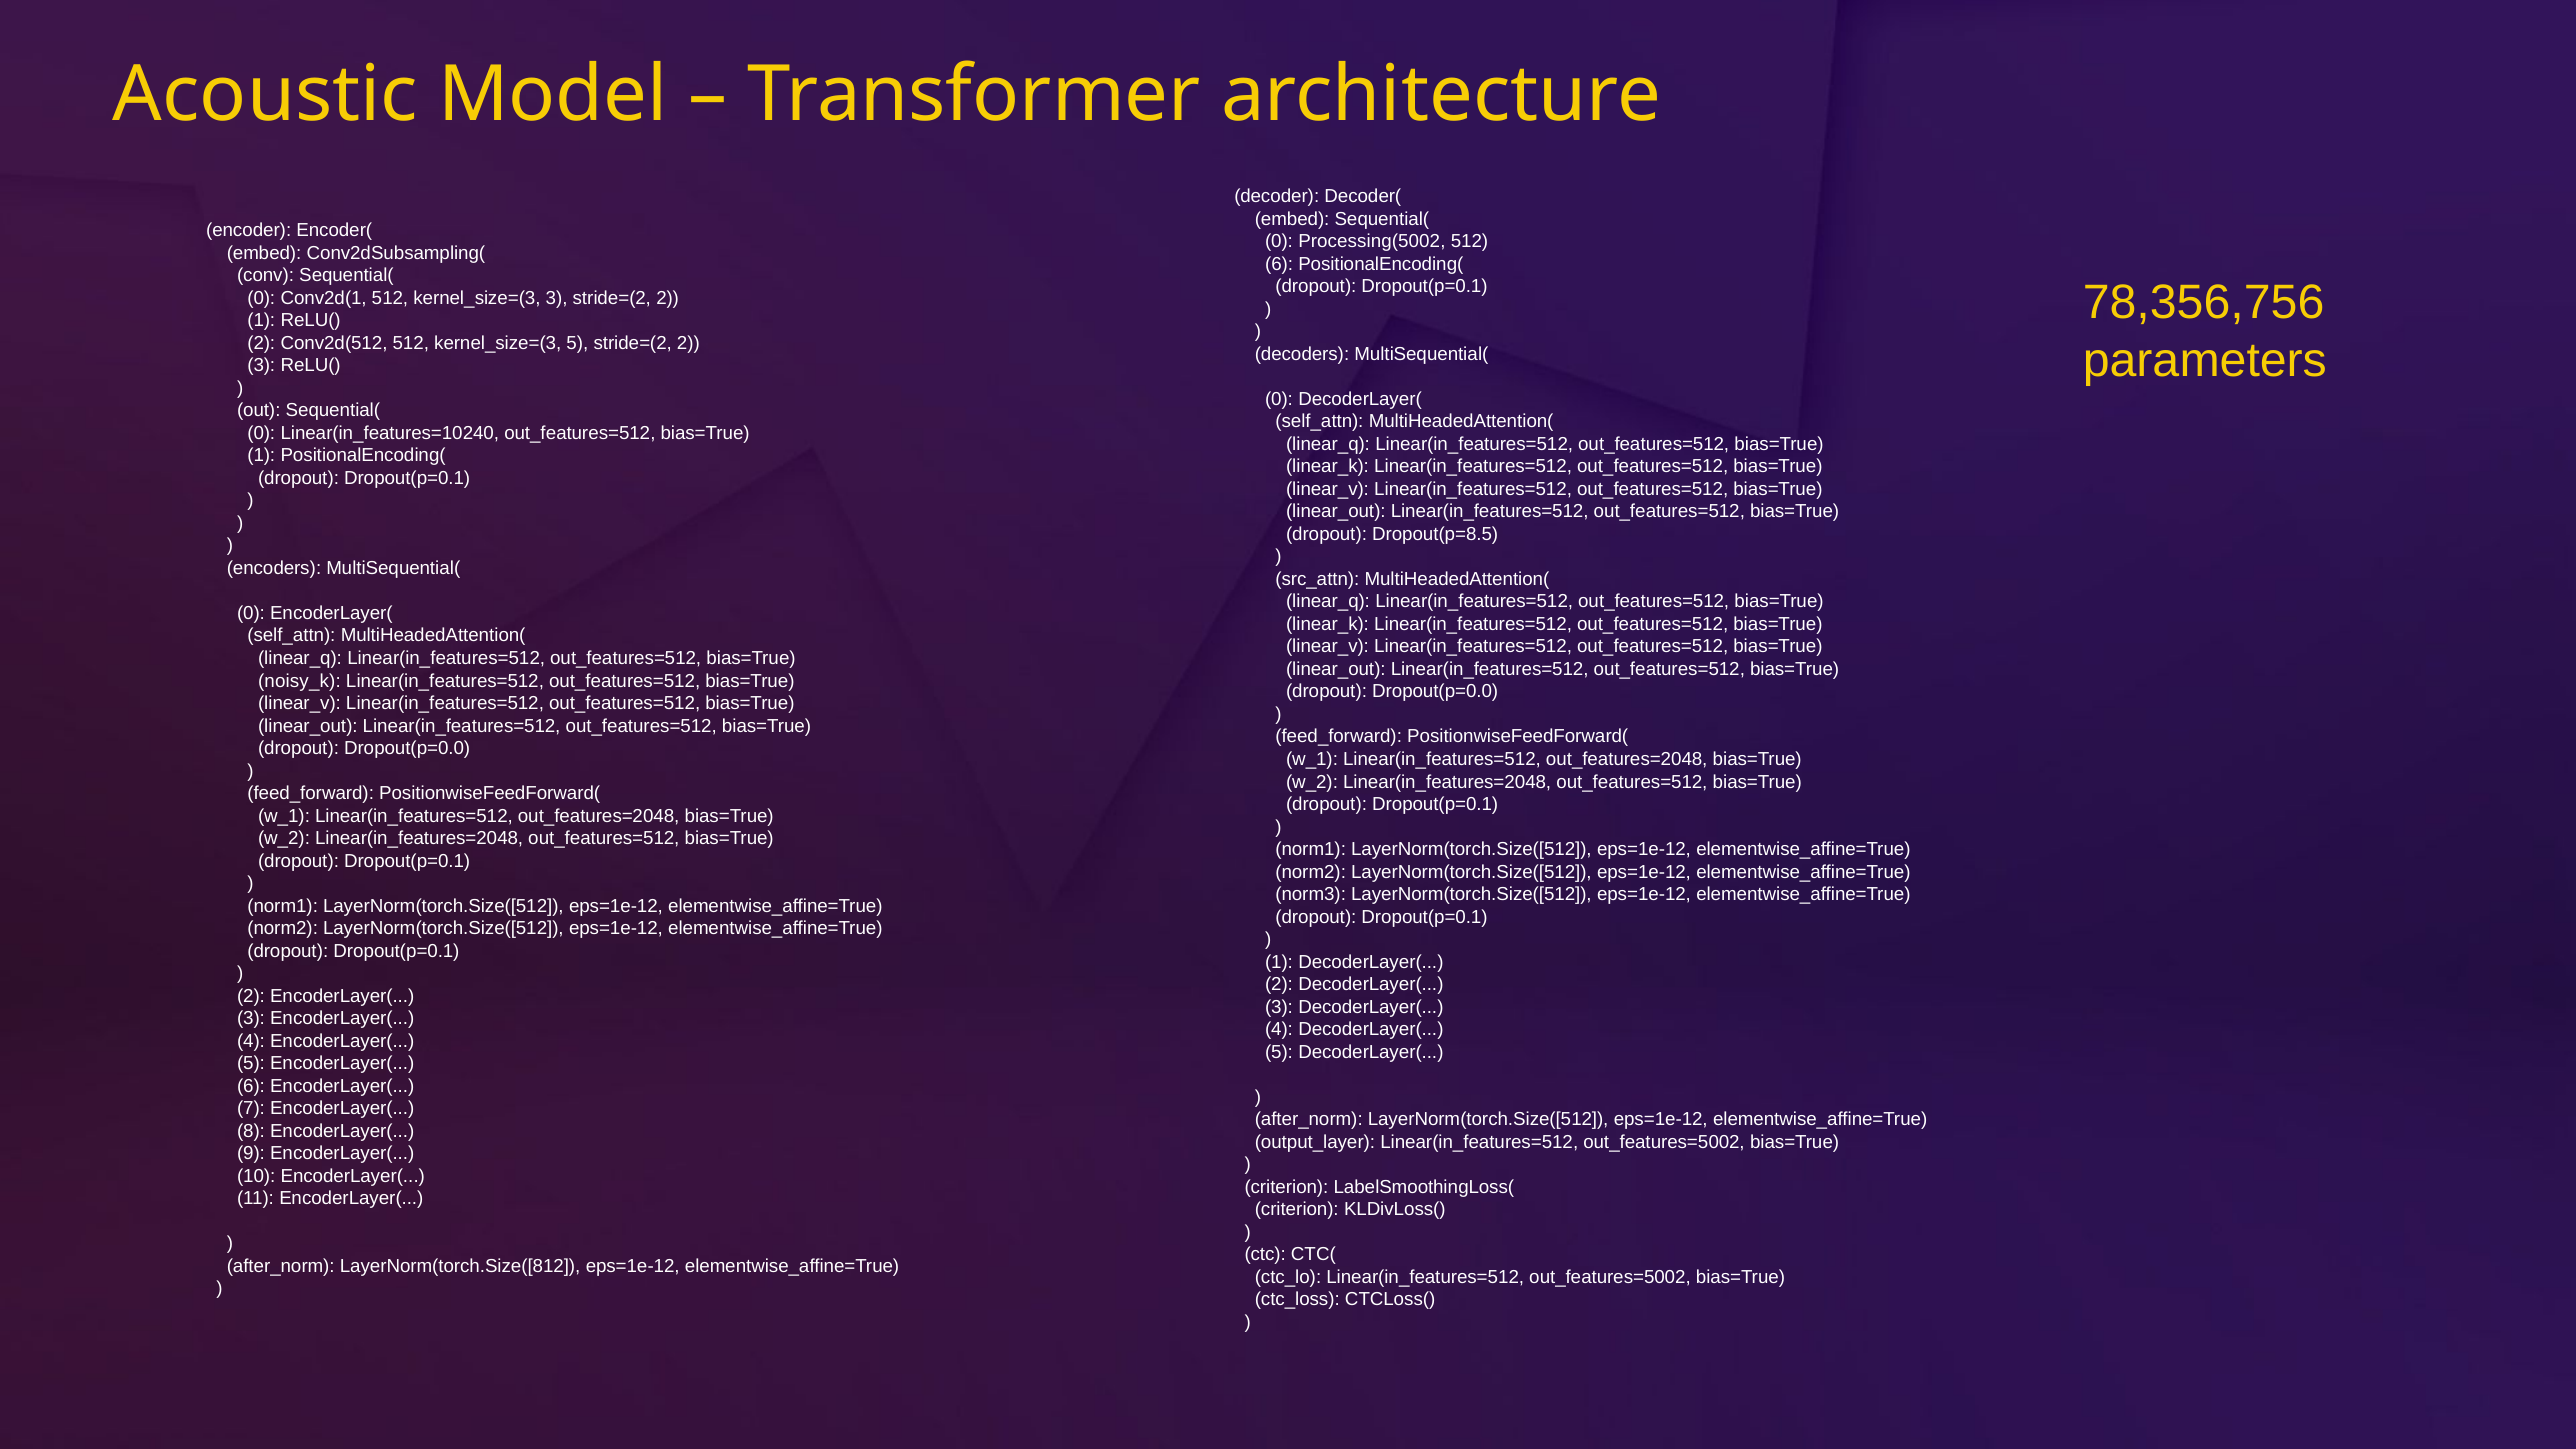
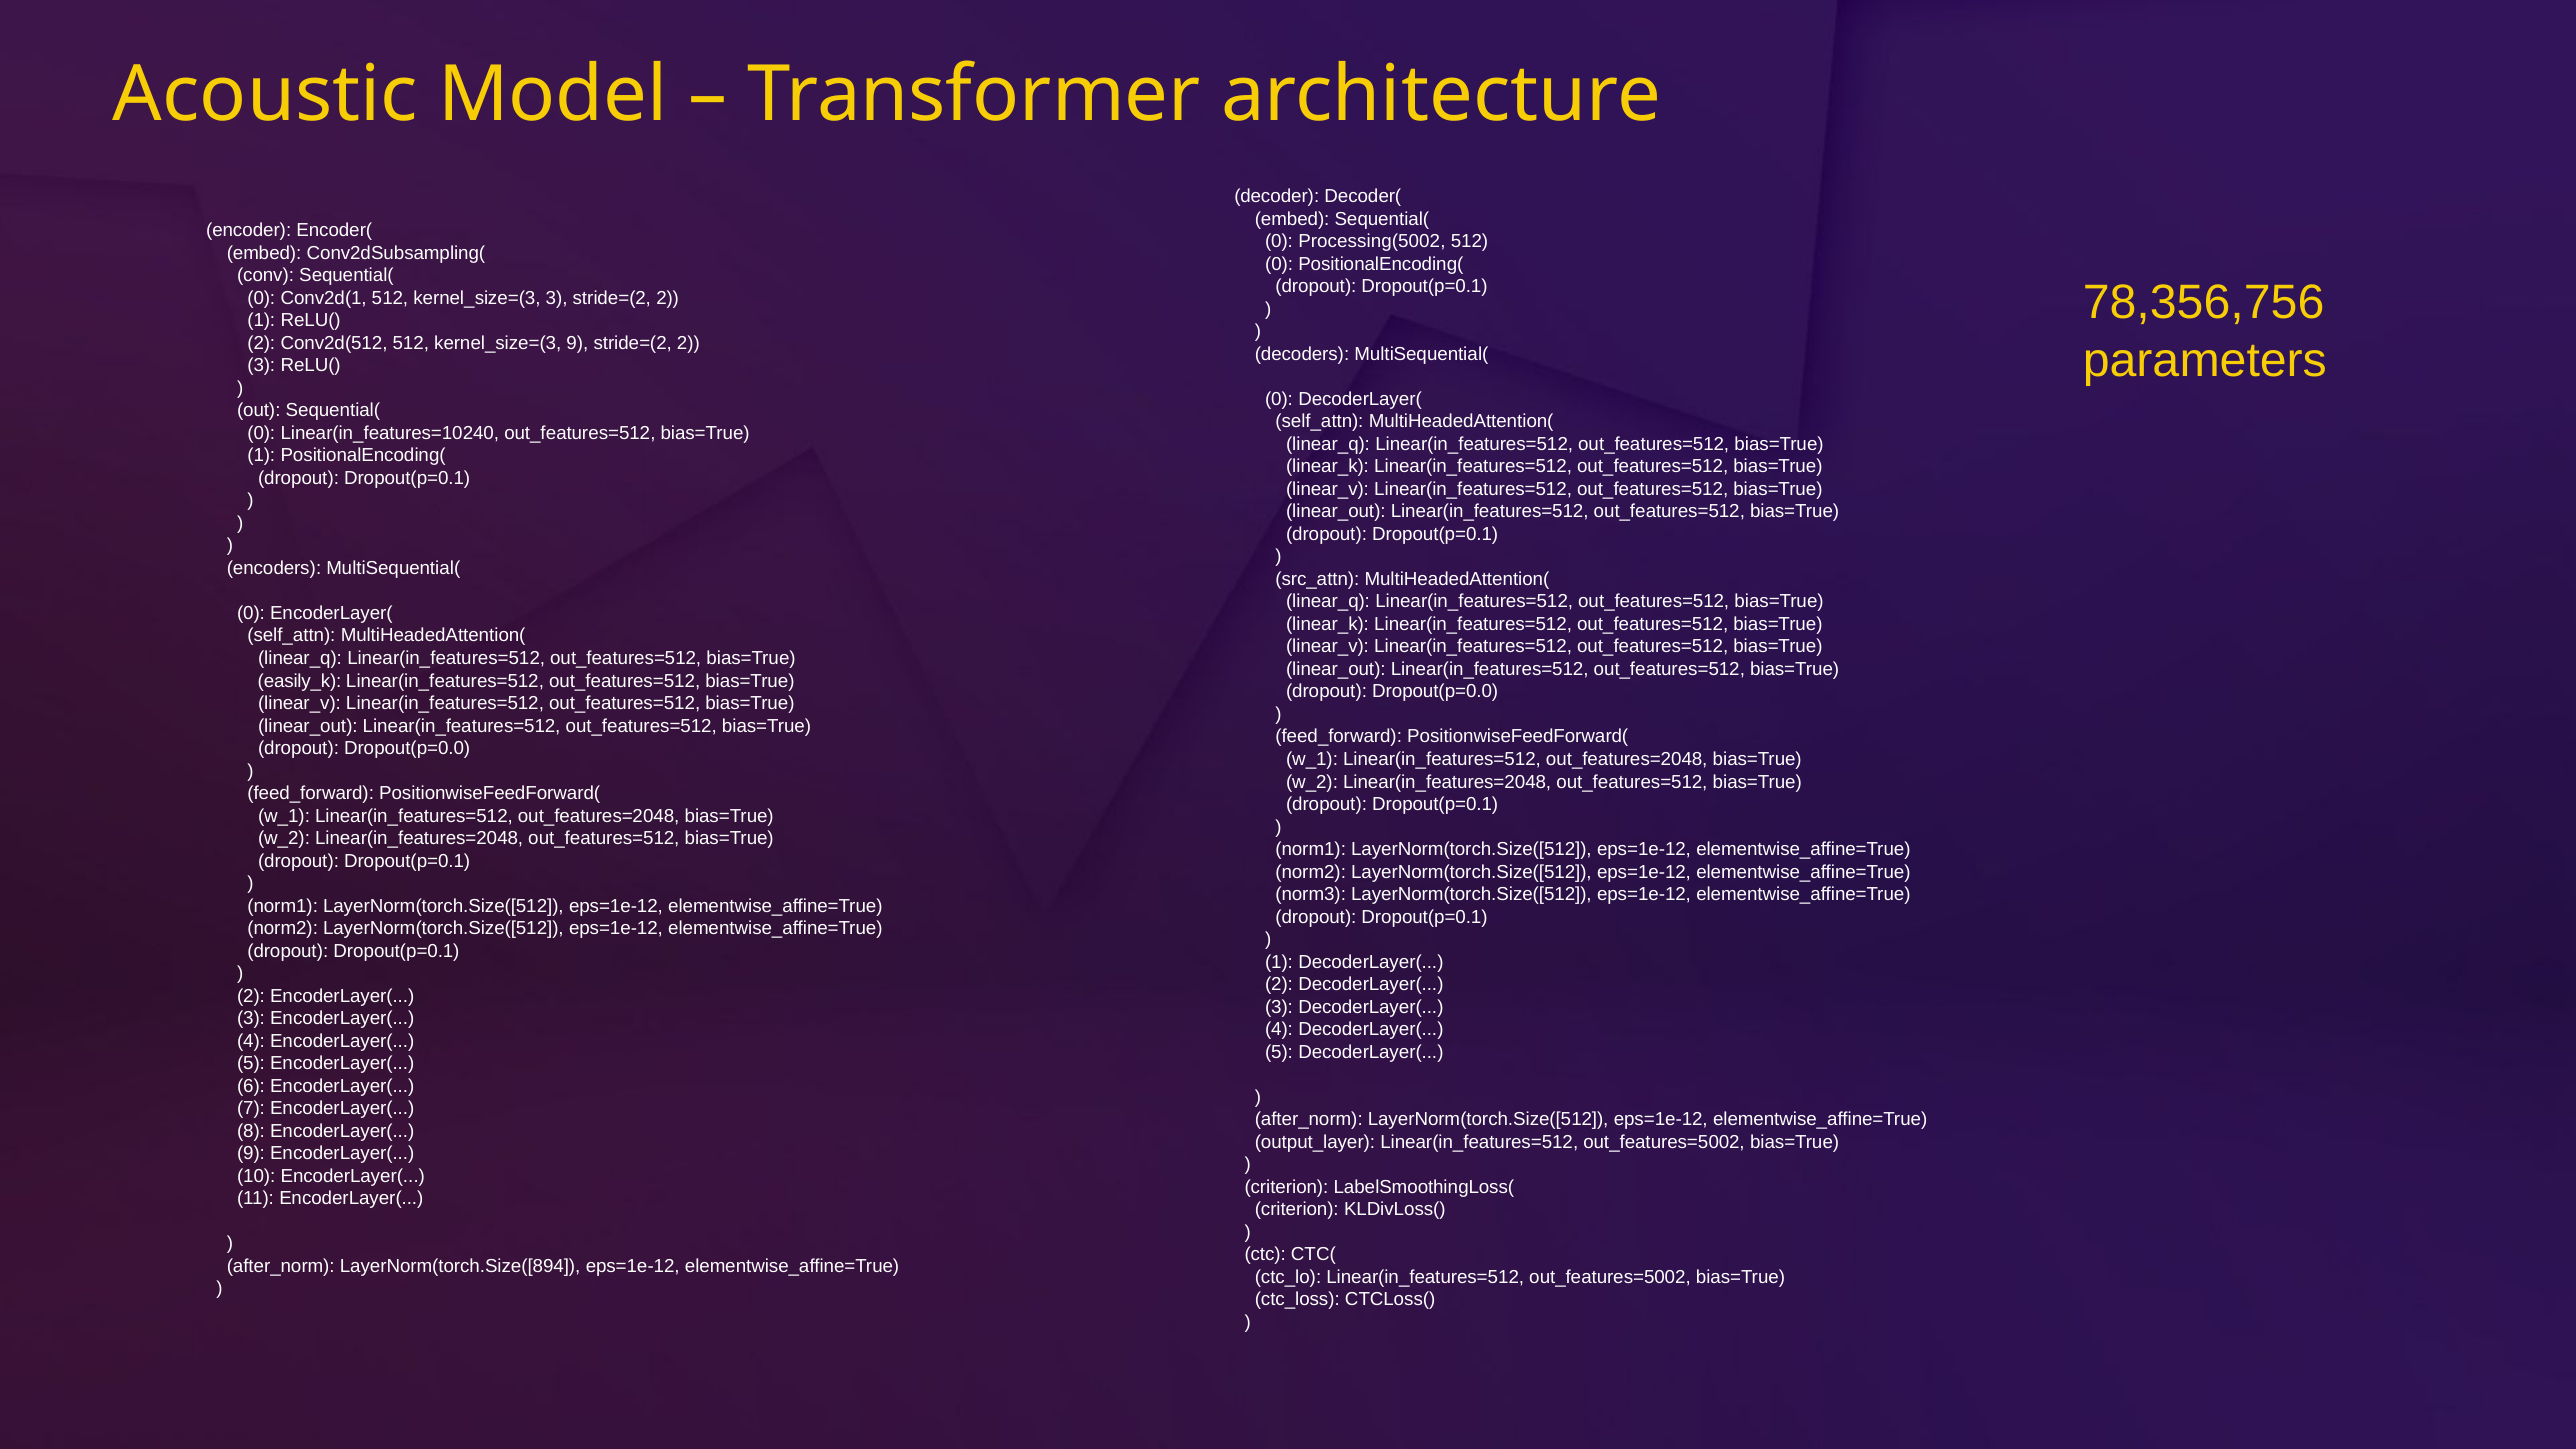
6 at (1279, 264): 6 -> 0
kernel_size=(3 5: 5 -> 9
Dropout(p=8.5 at (1435, 534): Dropout(p=8.5 -> Dropout(p=0.1
noisy_k: noisy_k -> easily_k
LayerNorm(torch.Size([812: LayerNorm(torch.Size([812 -> LayerNorm(torch.Size([894
